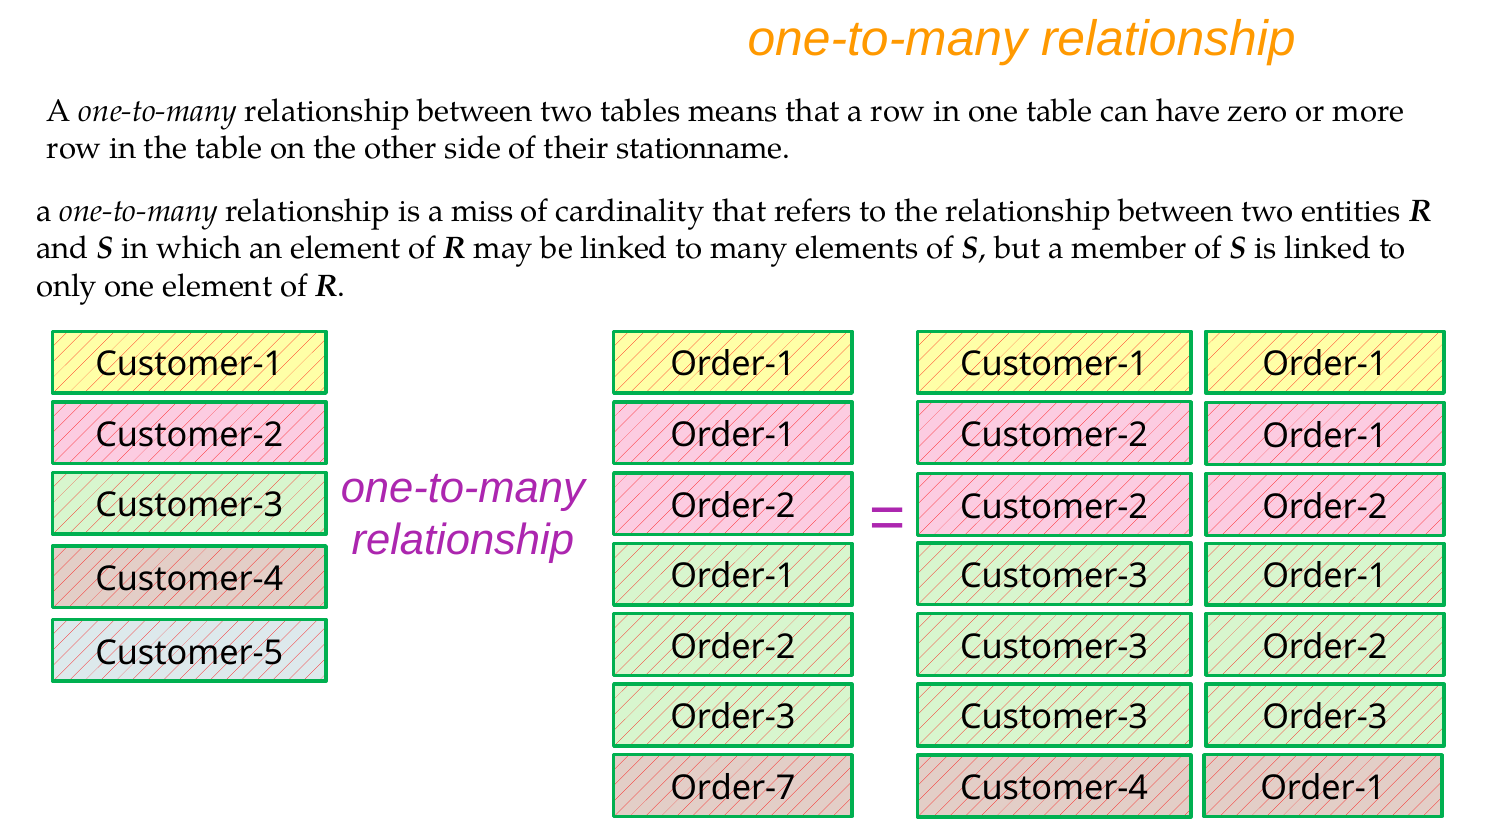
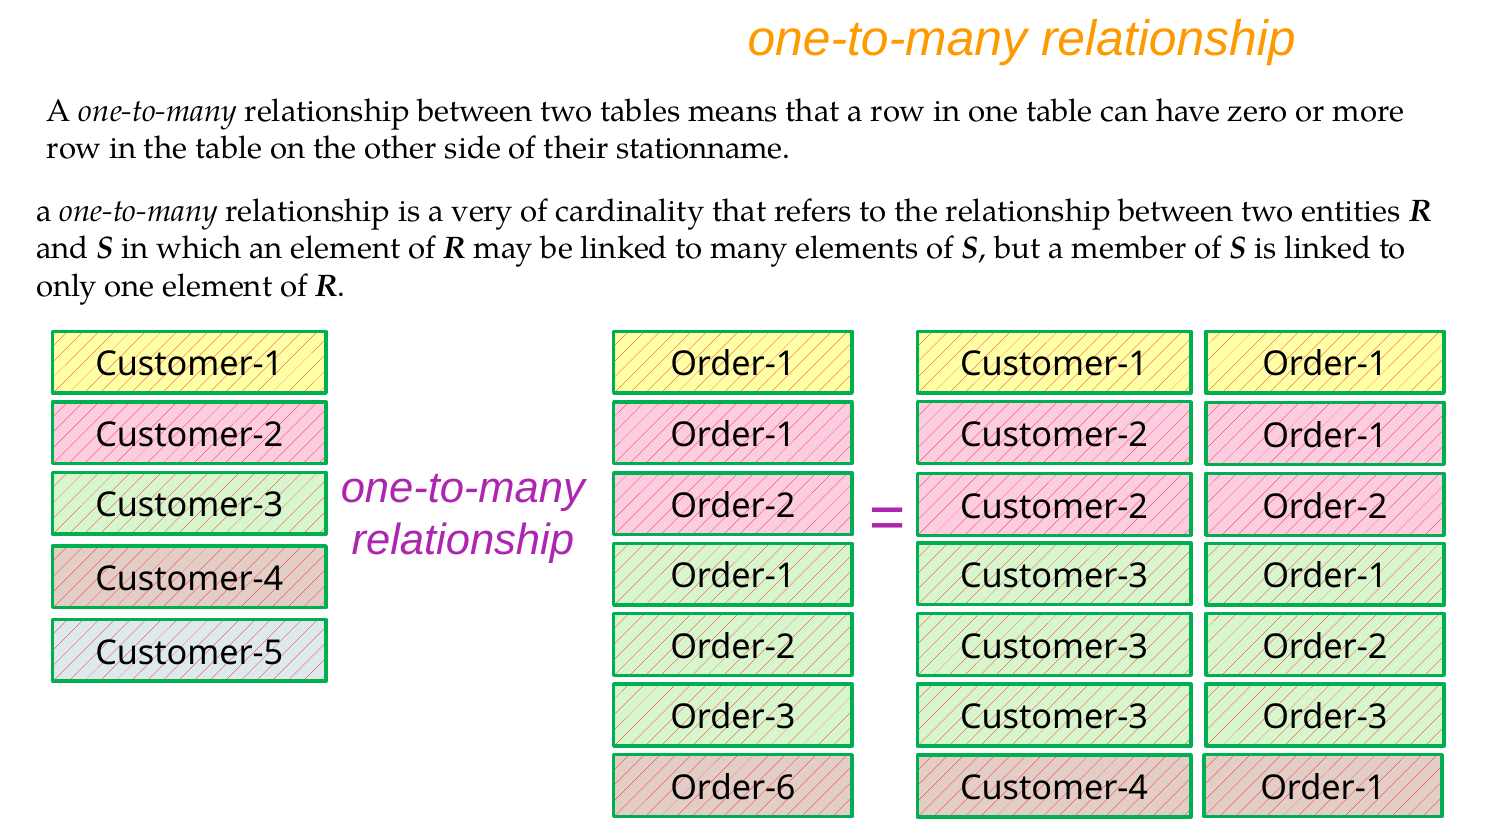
miss: miss -> very
Order-7: Order-7 -> Order-6
